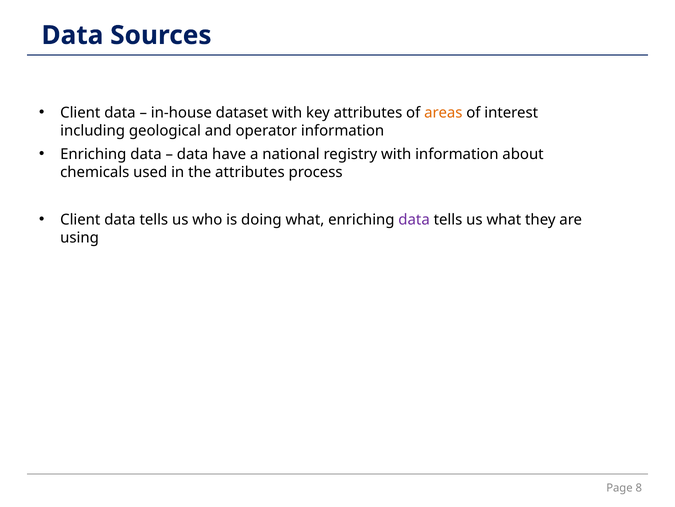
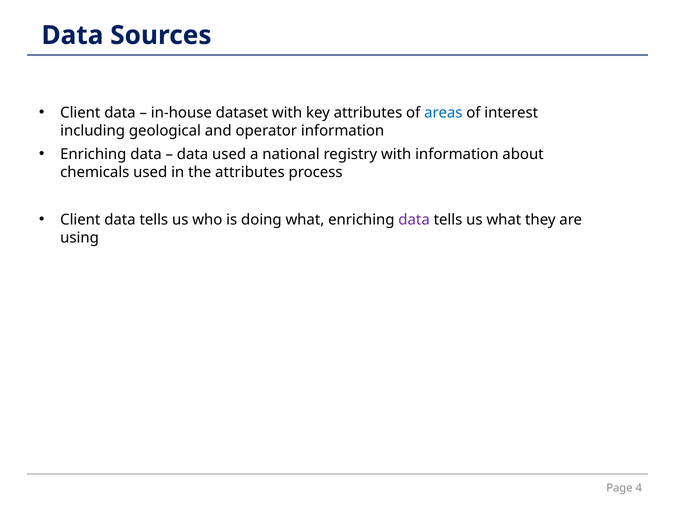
areas colour: orange -> blue
data have: have -> used
8: 8 -> 4
